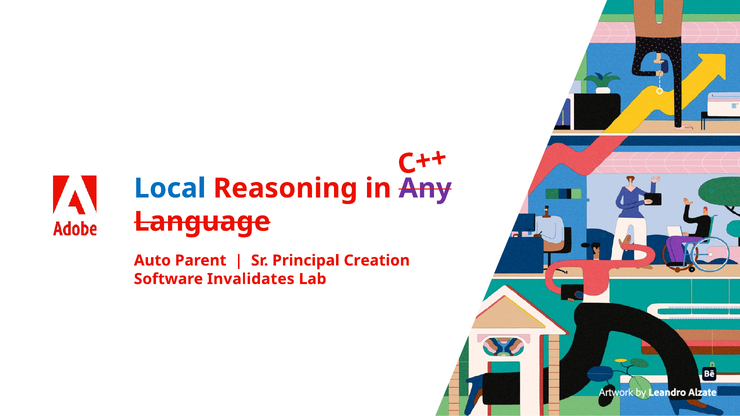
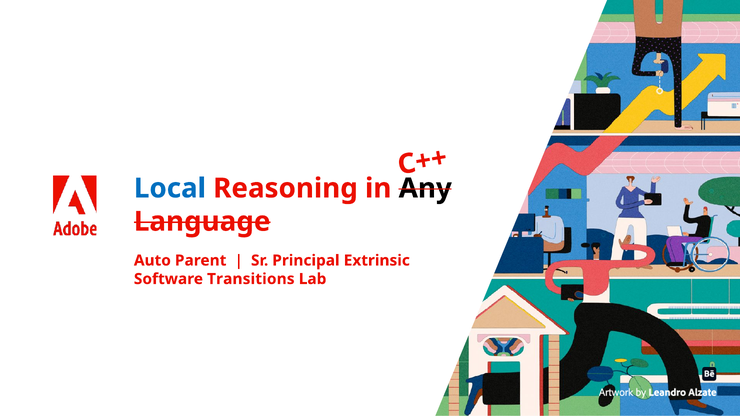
Any colour: purple -> black
Creation: Creation -> Extrinsic
Invalidates: Invalidates -> Transitions
